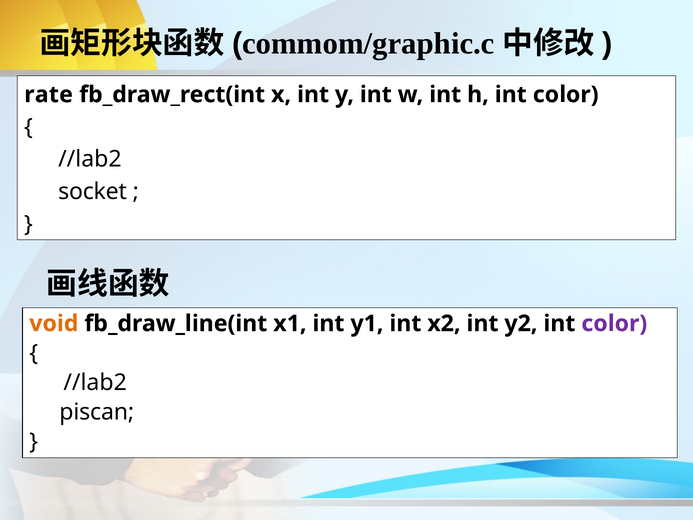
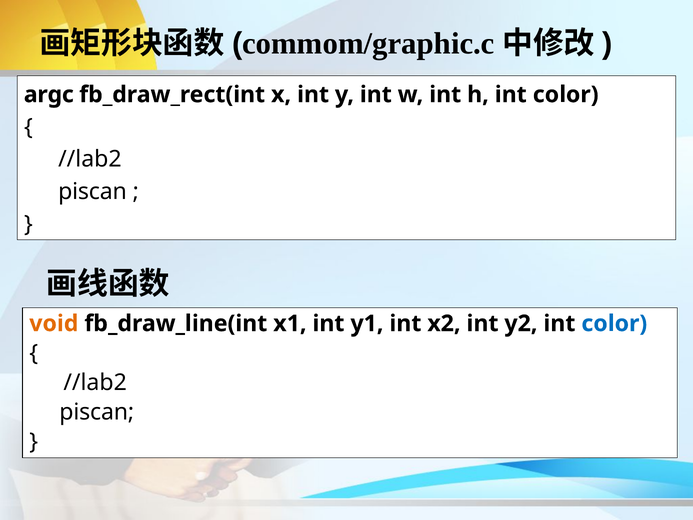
rate: rate -> argc
socket at (93, 192): socket -> piscan
color at (614, 323) colour: purple -> blue
